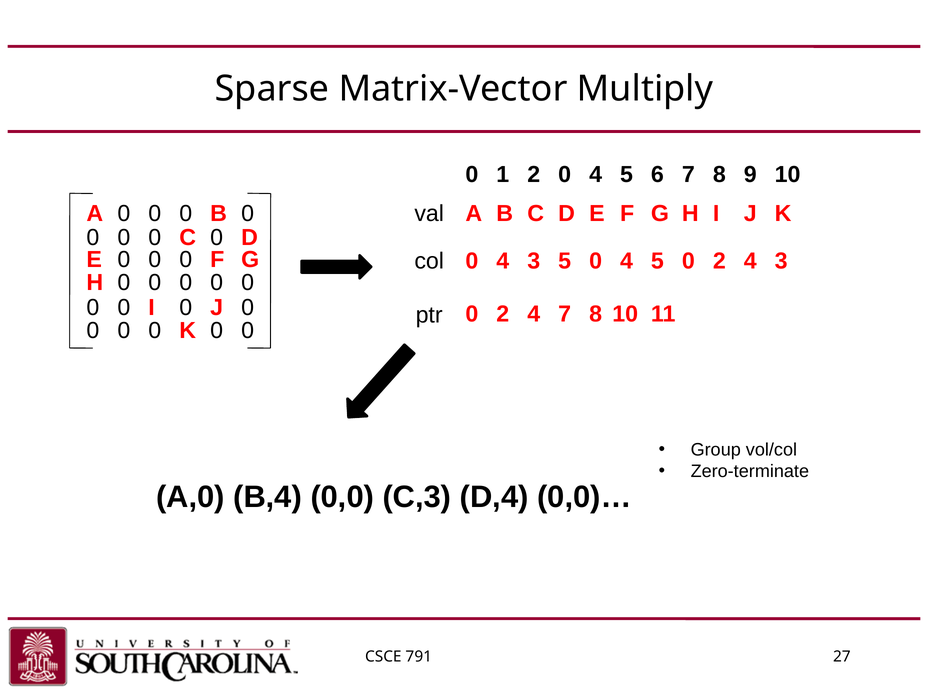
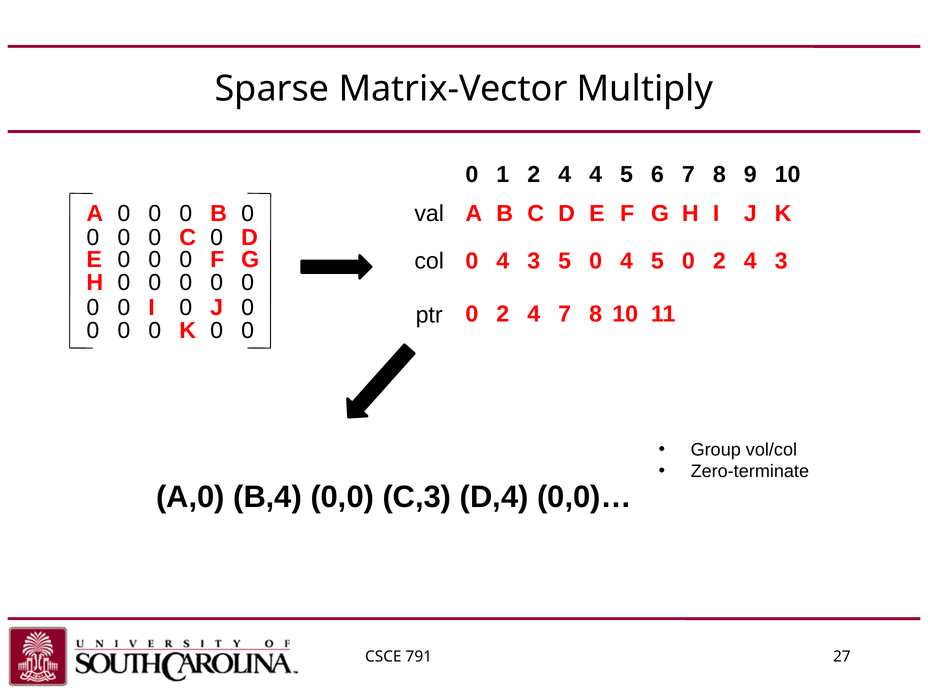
1 2 0: 0 -> 4
